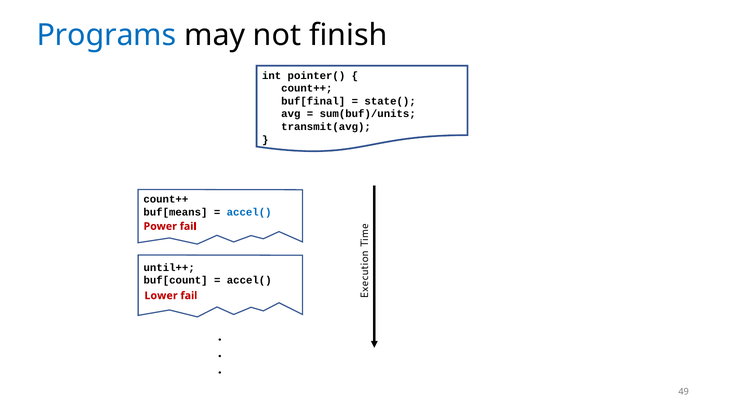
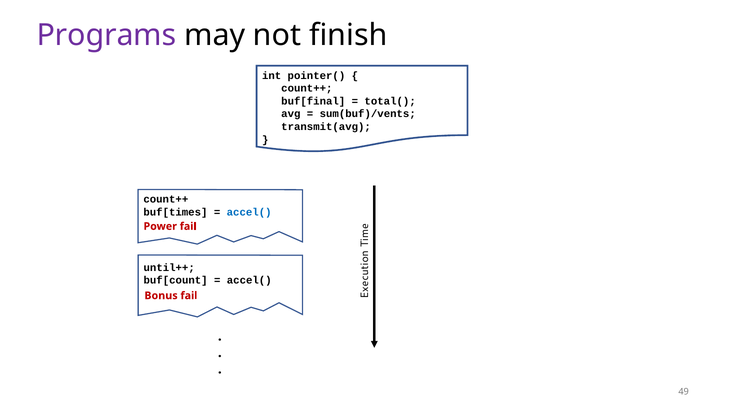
Programs colour: blue -> purple
state(: state( -> total(
sum(buf)/units: sum(buf)/units -> sum(buf)/vents
buf[means: buf[means -> buf[times
Lower: Lower -> Bonus
